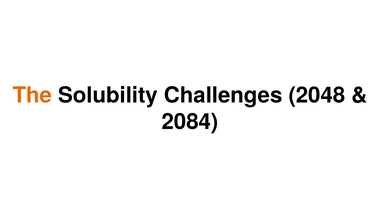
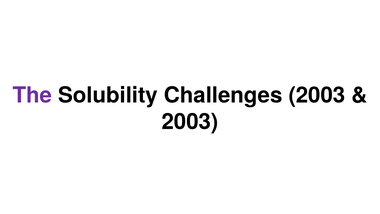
The colour: orange -> purple
Challenges 2048: 2048 -> 2003
2084 at (190, 122): 2084 -> 2003
